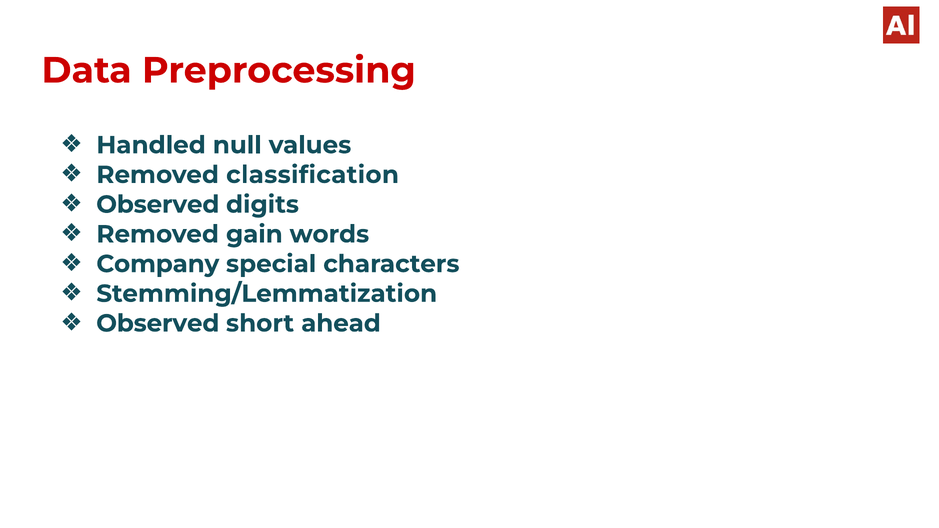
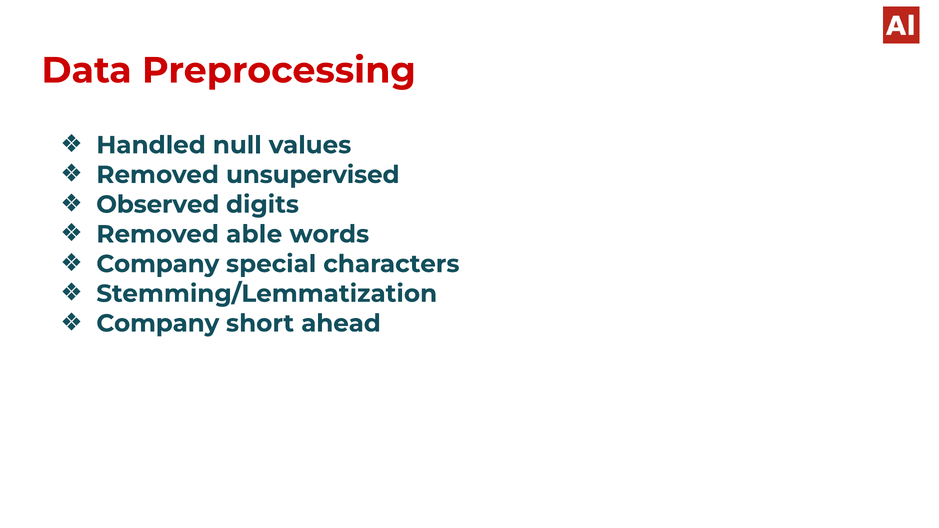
classification: classification -> unsupervised
gain: gain -> able
Observed at (158, 324): Observed -> Company
